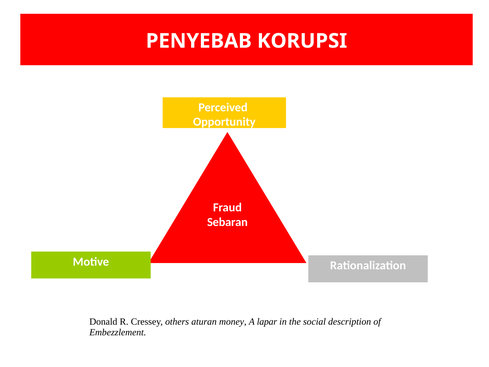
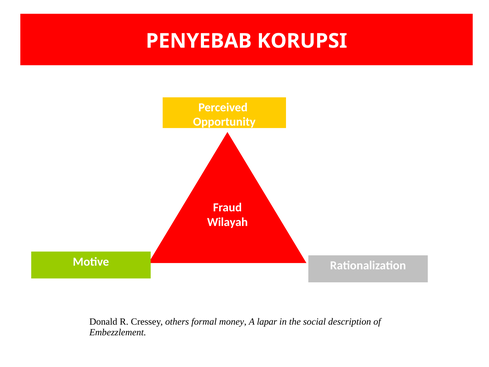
Sebaran: Sebaran -> Wilayah
aturan: aturan -> formal
